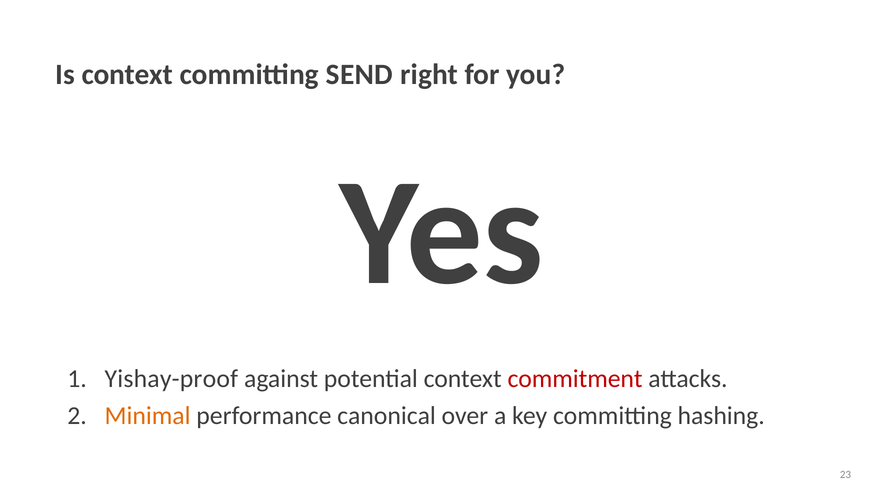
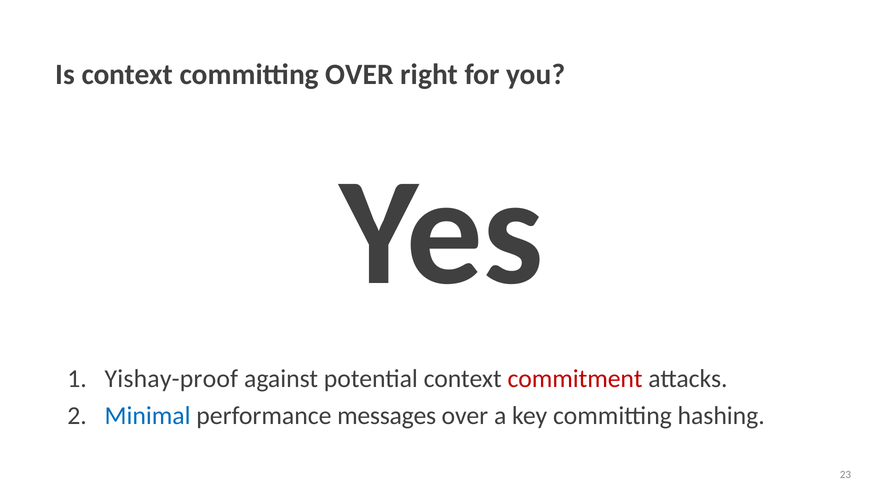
committing SEND: SEND -> OVER
Minimal colour: orange -> blue
canonical: canonical -> messages
